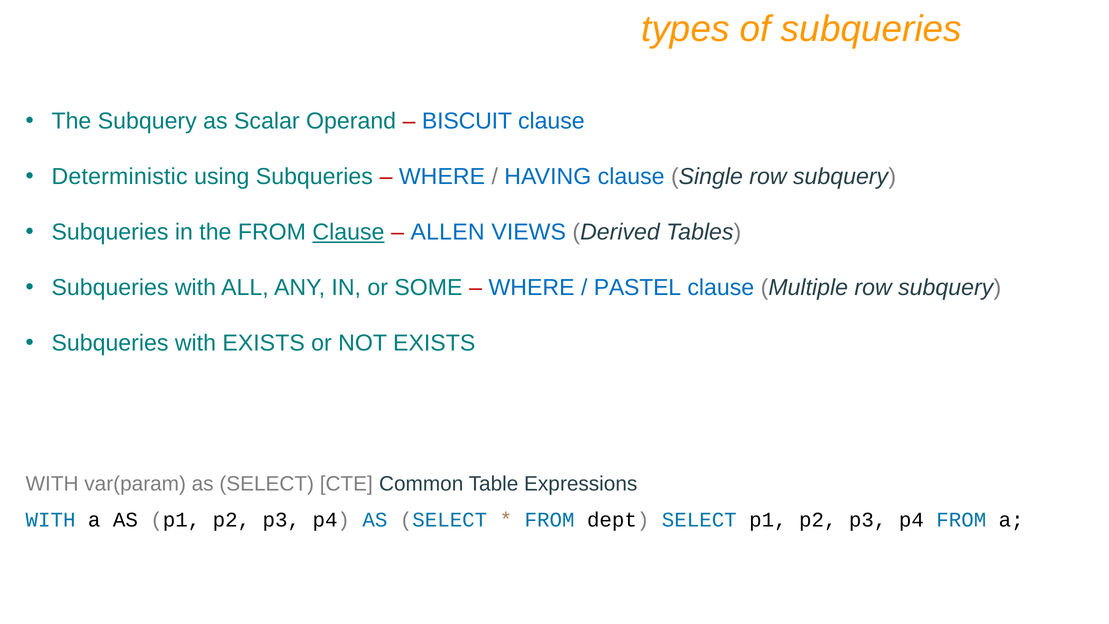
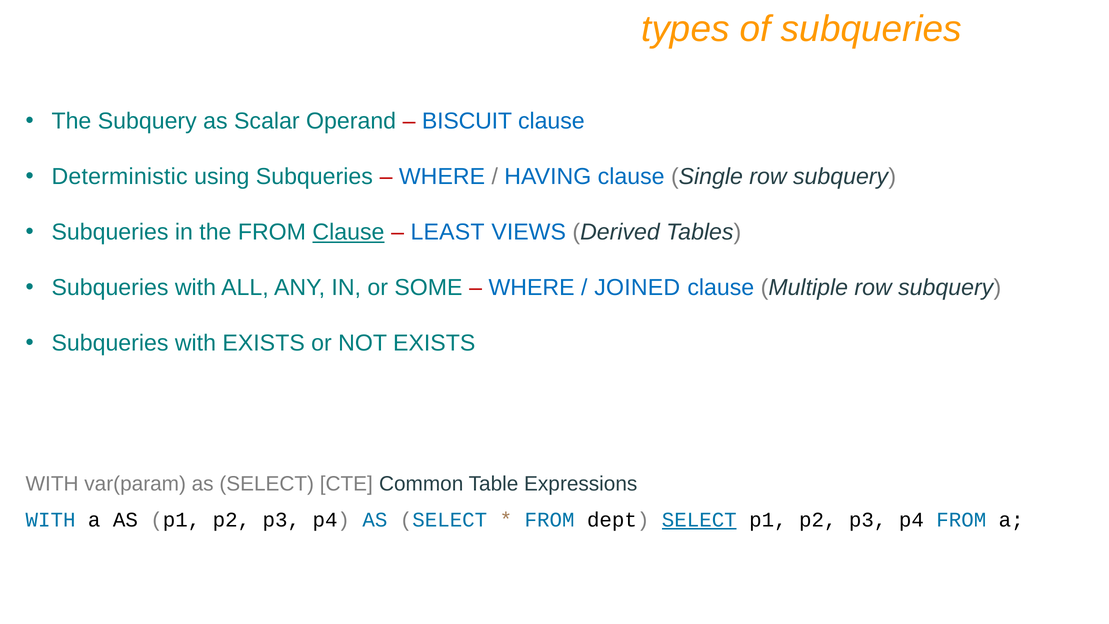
ALLEN: ALLEN -> LEAST
PASTEL: PASTEL -> JOINED
SELECT at (699, 520) underline: none -> present
